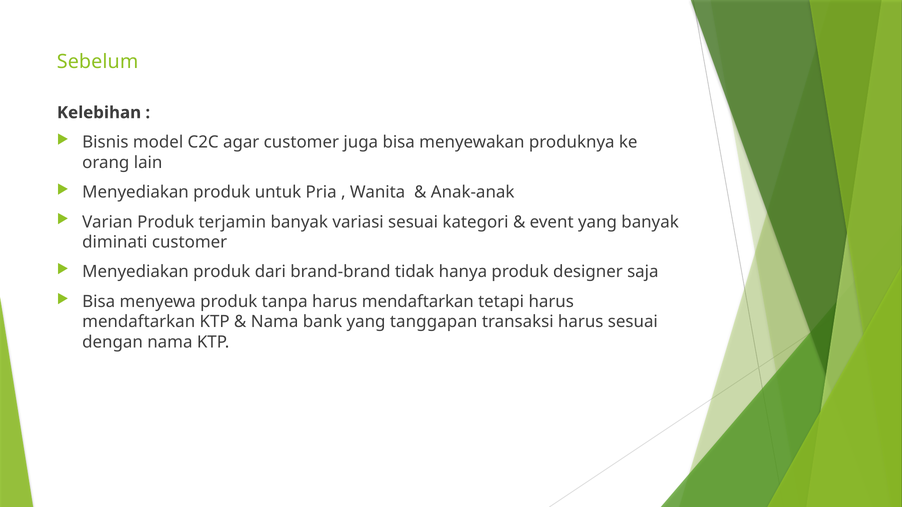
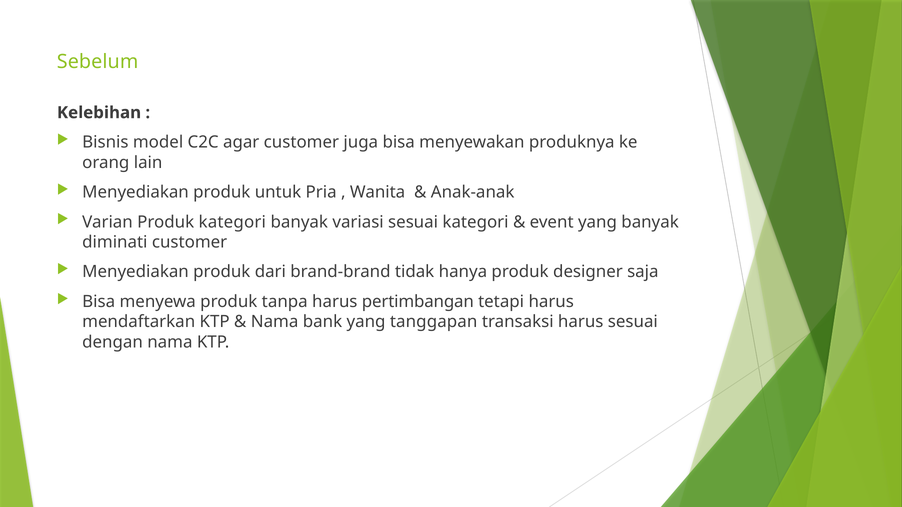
Produk terjamin: terjamin -> kategori
tanpa harus mendaftarkan: mendaftarkan -> pertimbangan
